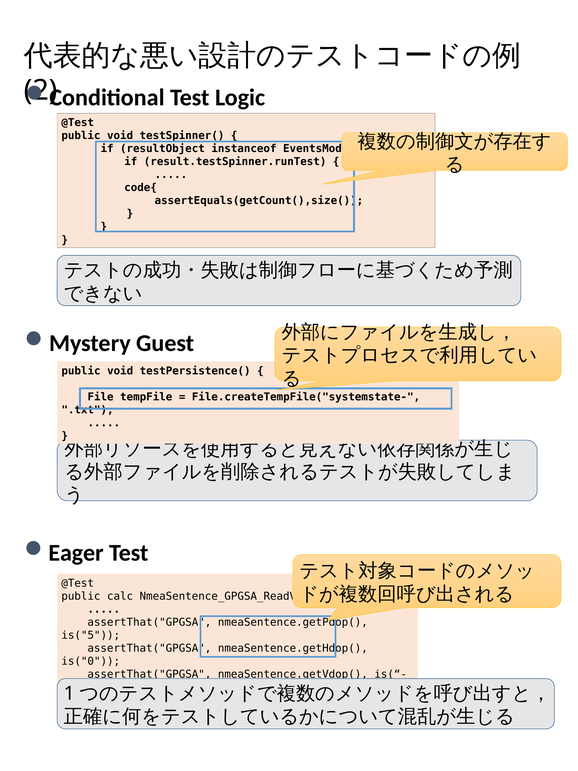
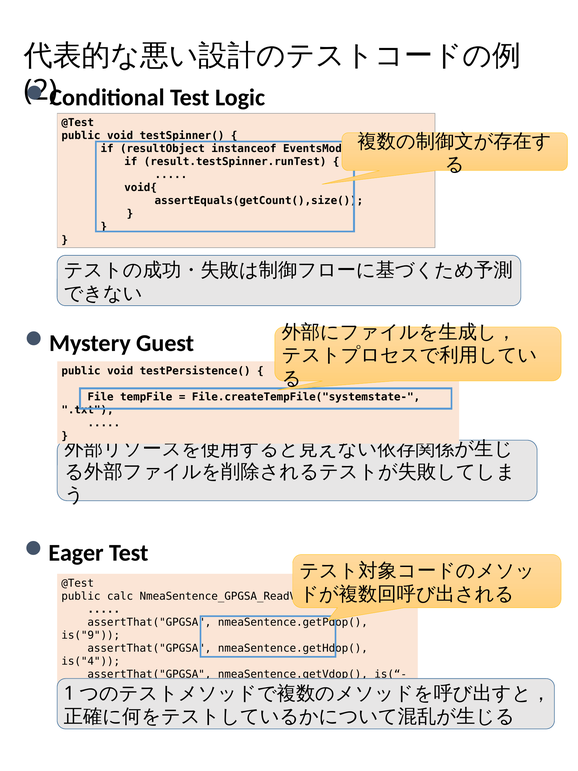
code{: code{ -> void{
is("5: is("5 -> is("9
is("0: is("0 -> is("4
